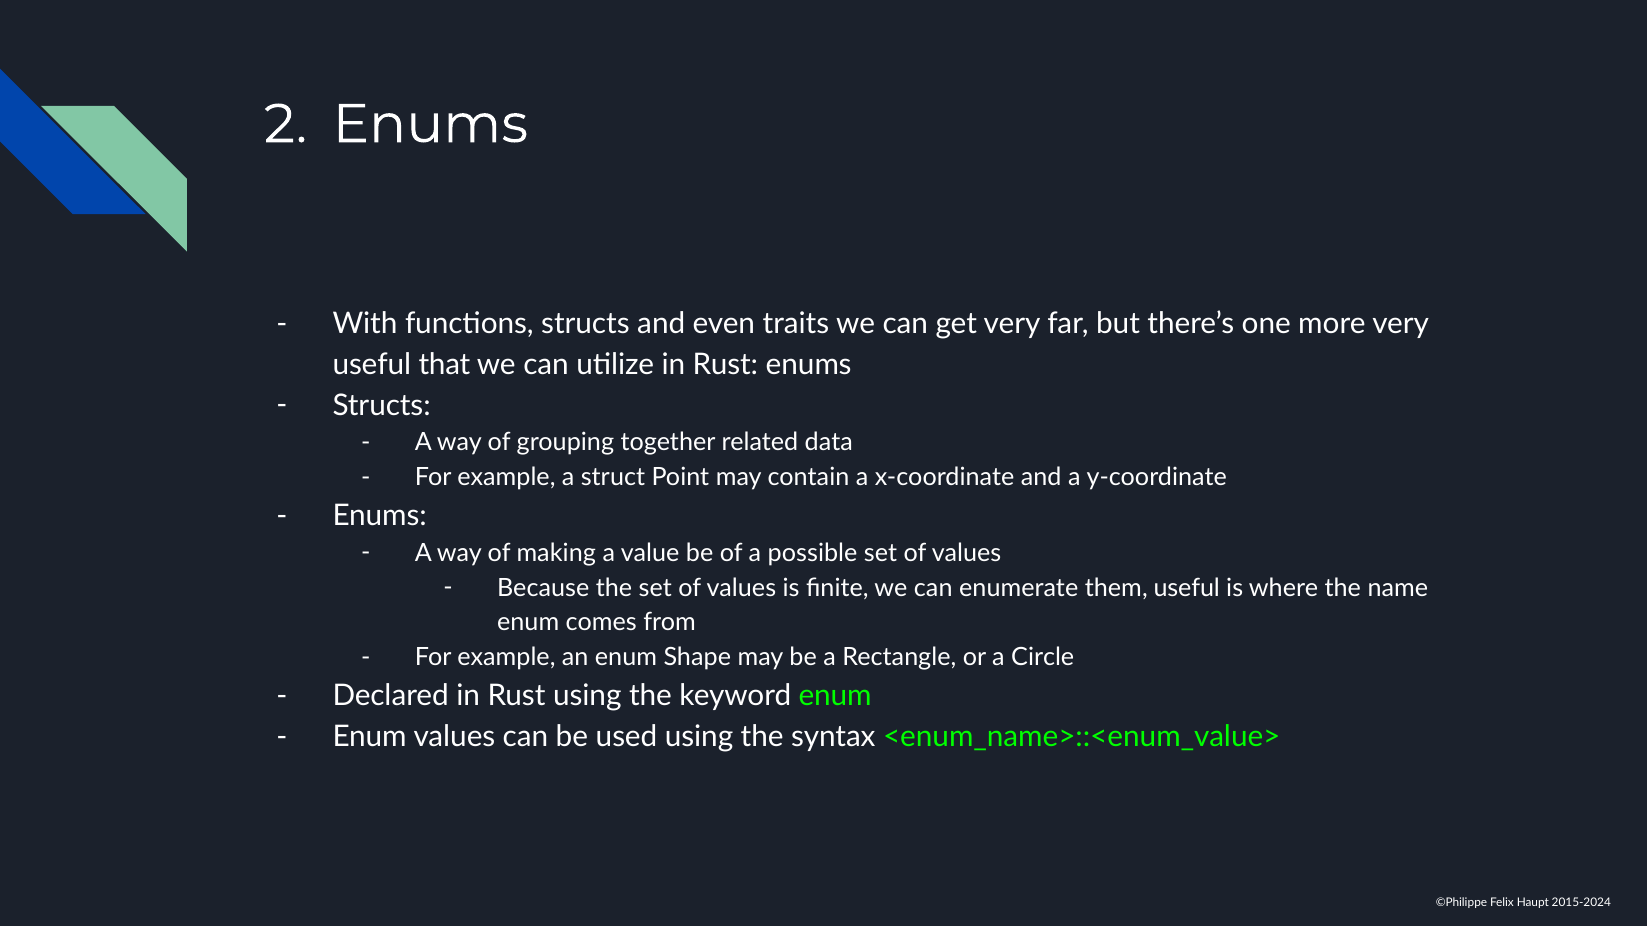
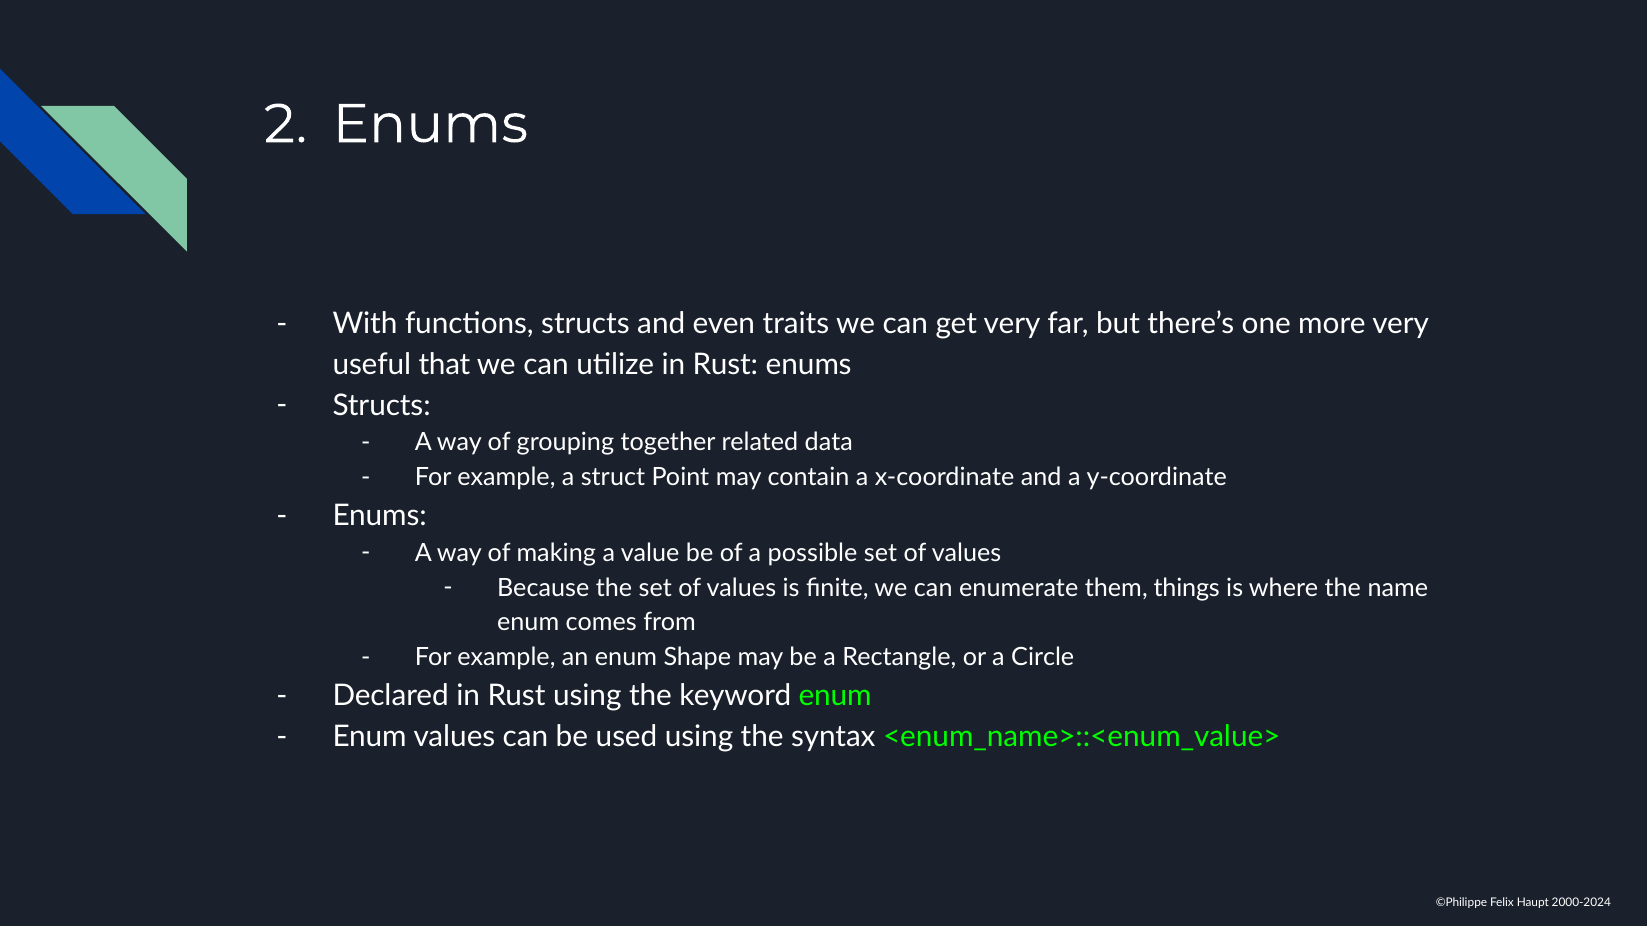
them useful: useful -> things
2015-2024: 2015-2024 -> 2000-2024
